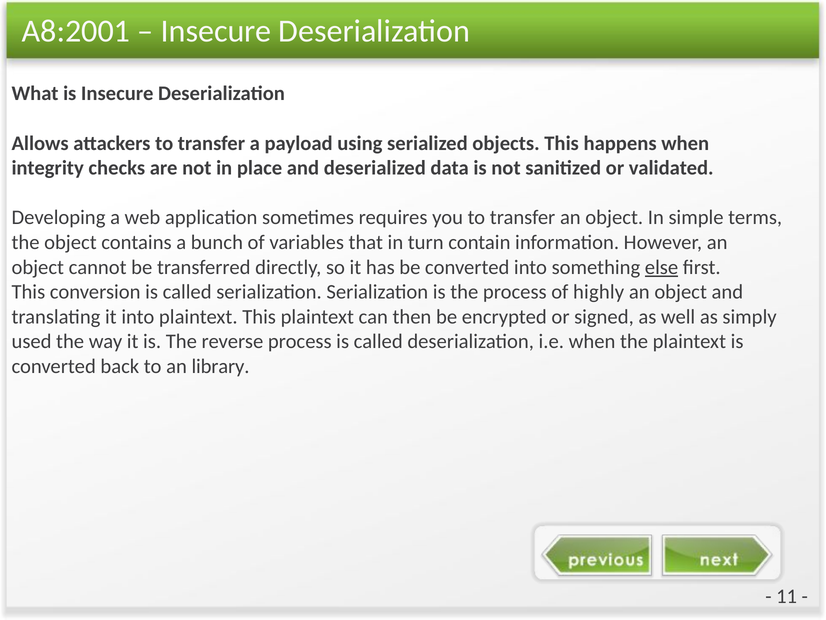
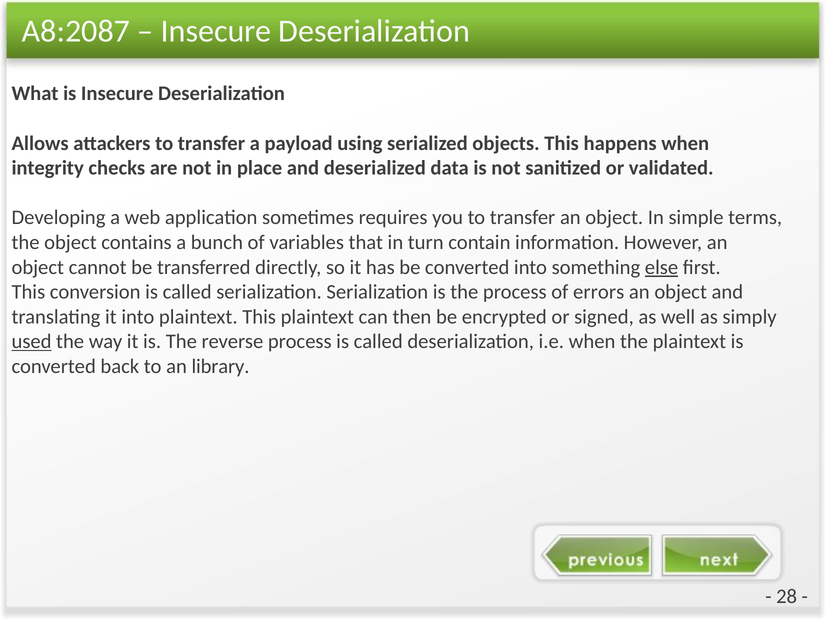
A8:2001: A8:2001 -> A8:2087
highly: highly -> errors
used underline: none -> present
11: 11 -> 28
